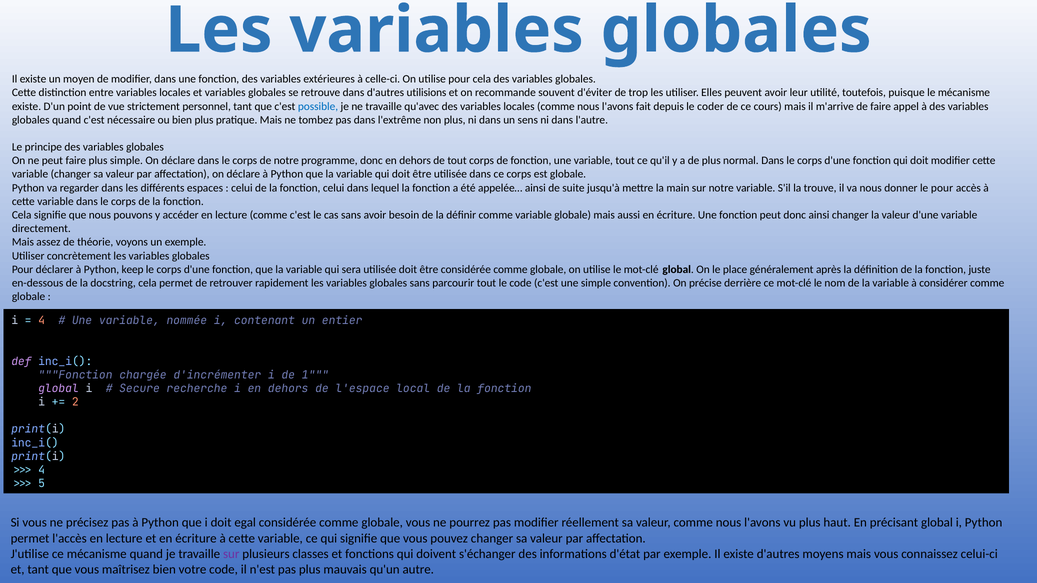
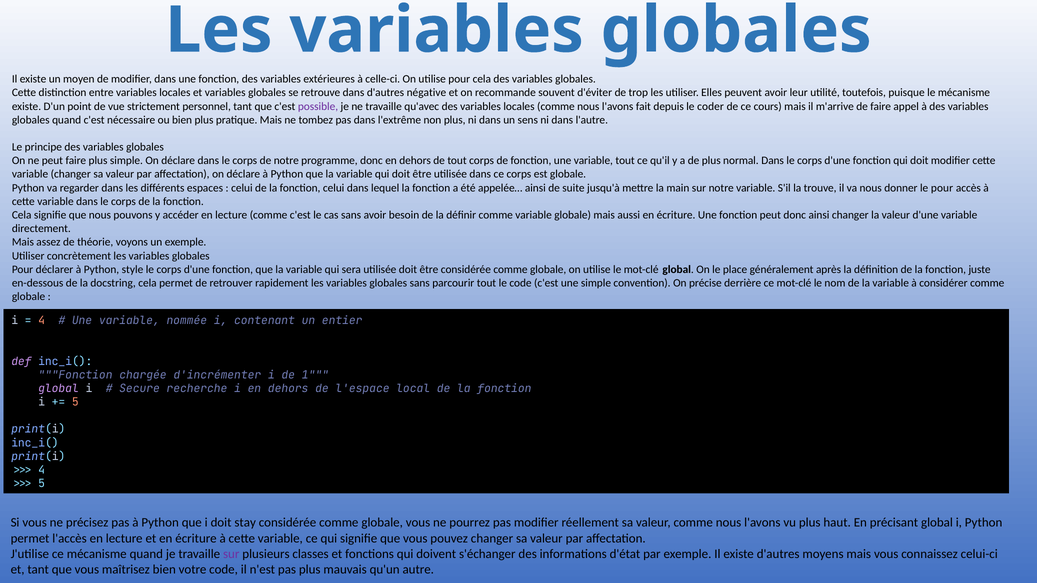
utilisions: utilisions -> négative
possible colour: blue -> purple
keep: keep -> style
2 at (75, 402): 2 -> 5
egal: egal -> stay
